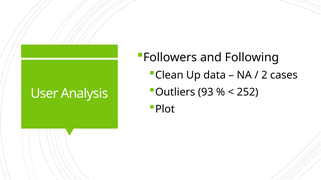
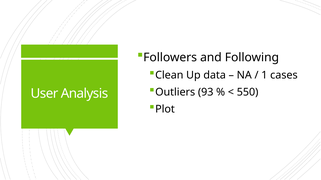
2: 2 -> 1
252: 252 -> 550
